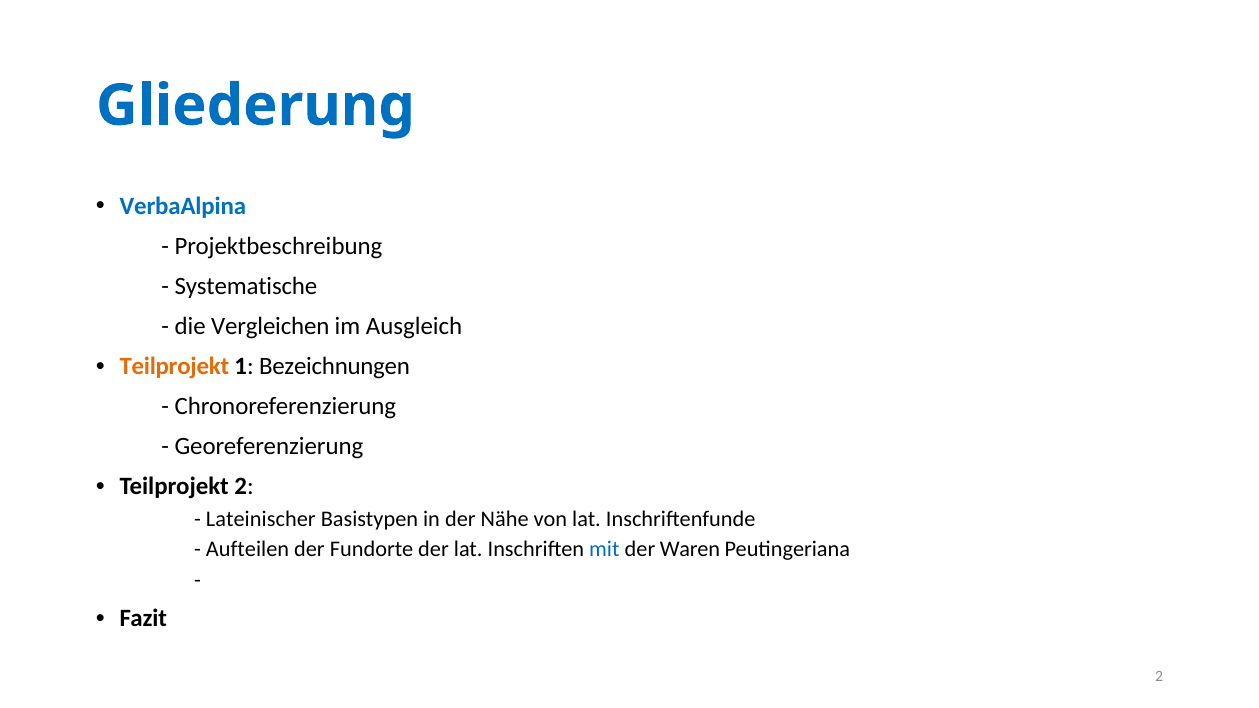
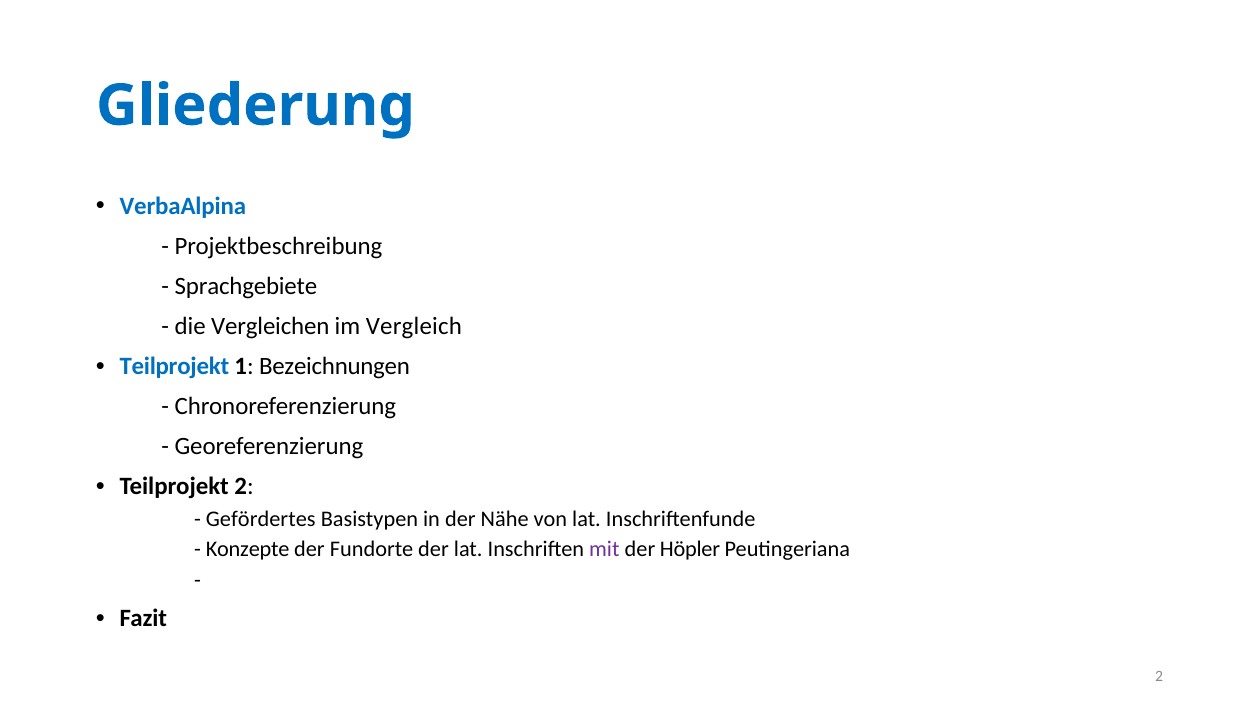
Systematische: Systematische -> Sprachgebiete
Ausgleich: Ausgleich -> Vergleich
Teilprojekt at (174, 367) colour: orange -> blue
Lateinischer: Lateinischer -> Gefördertes
Aufteilen: Aufteilen -> Konzepte
mit colour: blue -> purple
Waren: Waren -> Höpler
